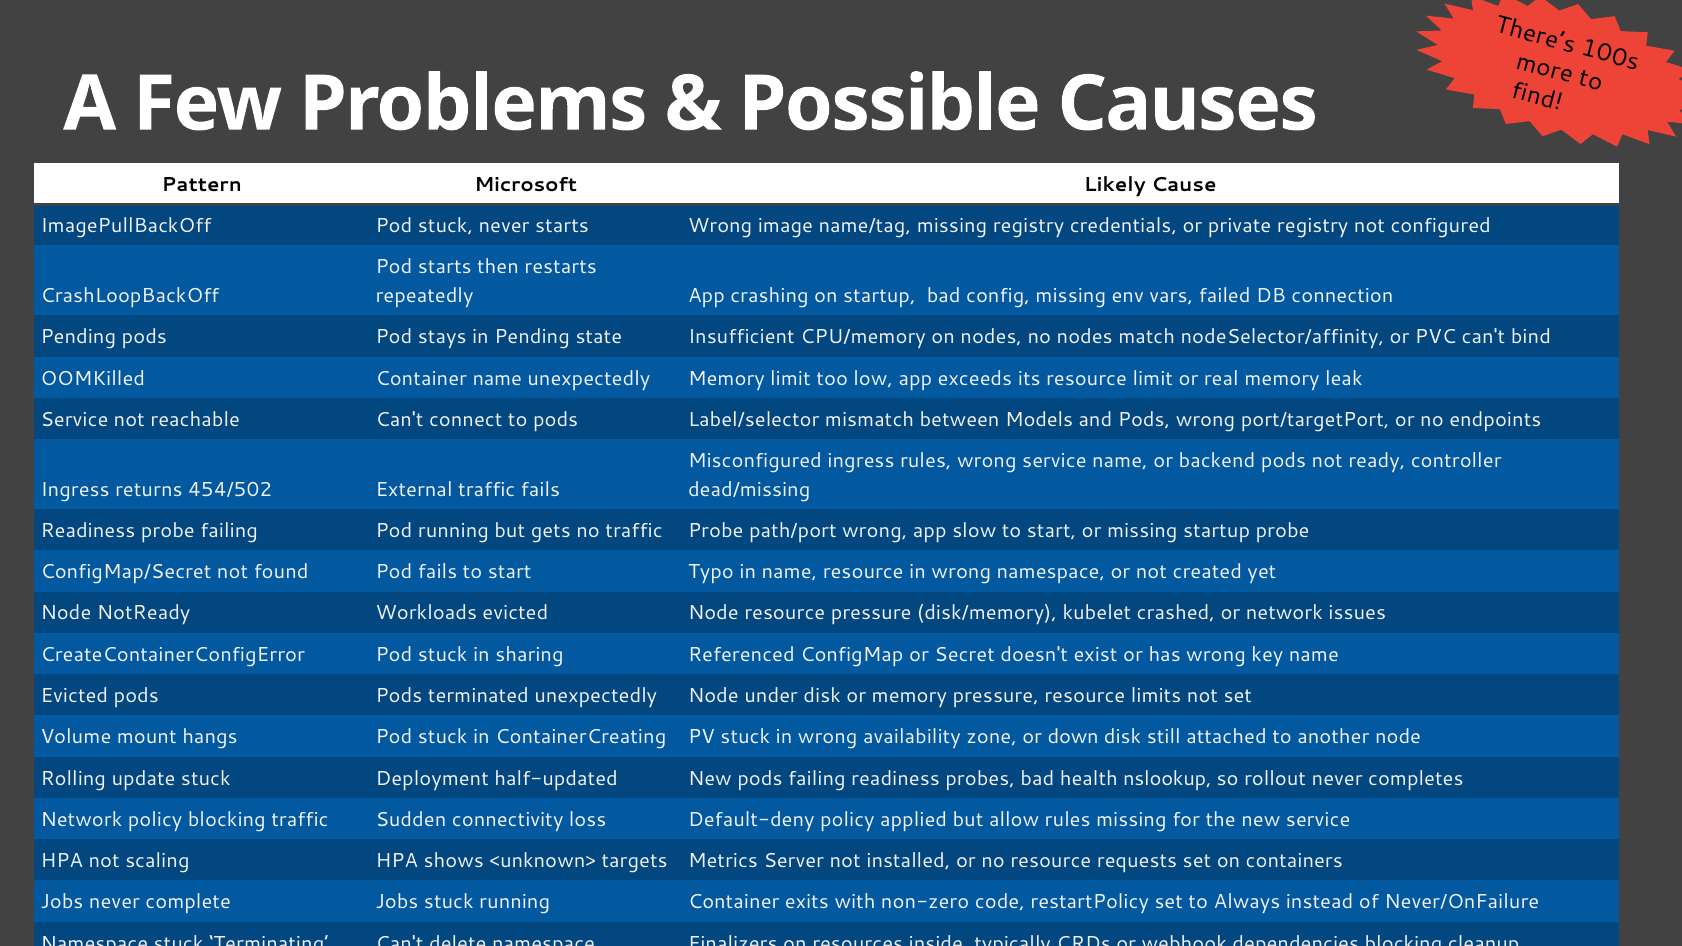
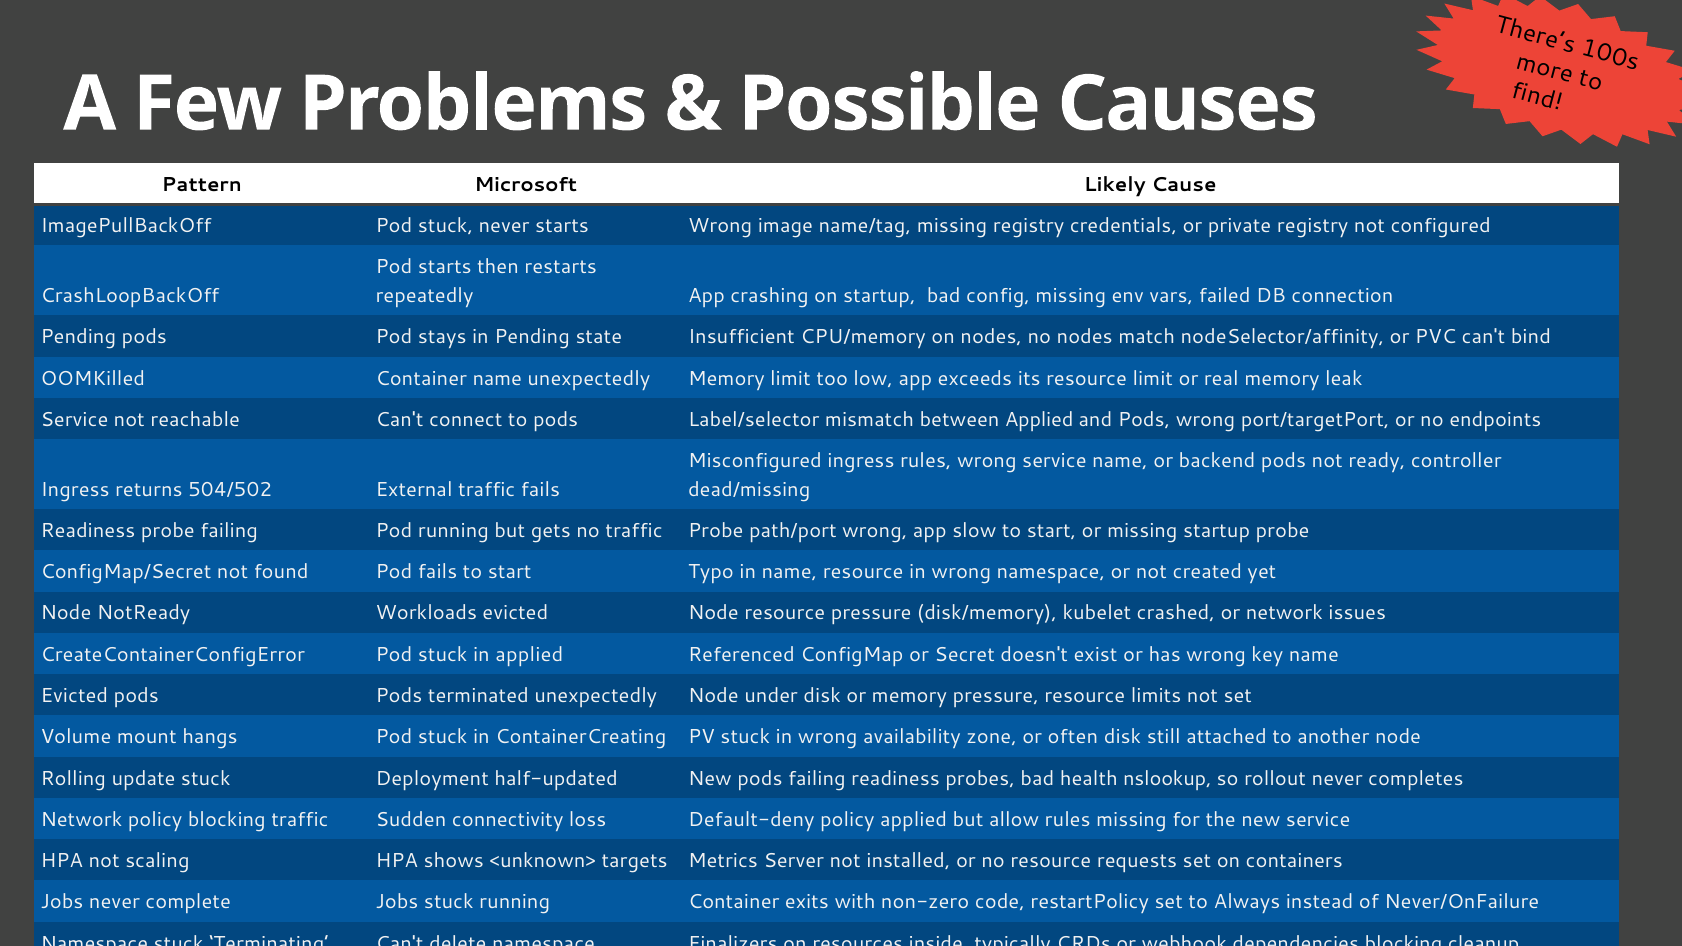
between Models: Models -> Applied
454/502: 454/502 -> 504/502
in sharing: sharing -> applied
down: down -> often
